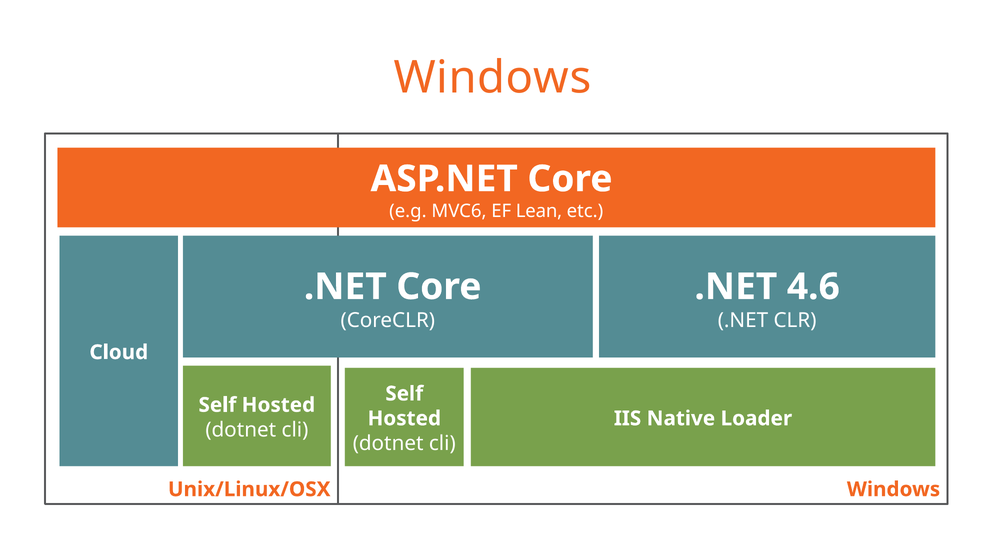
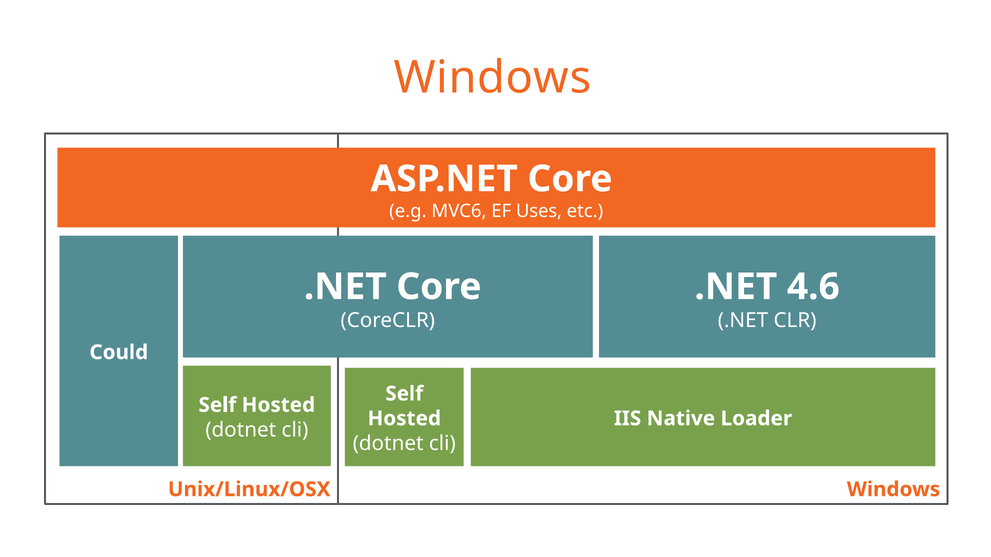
Lean: Lean -> Uses
Cloud: Cloud -> Could
